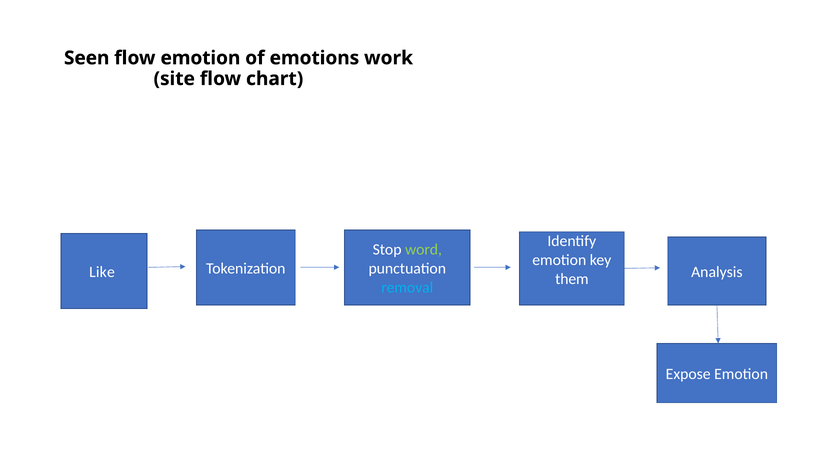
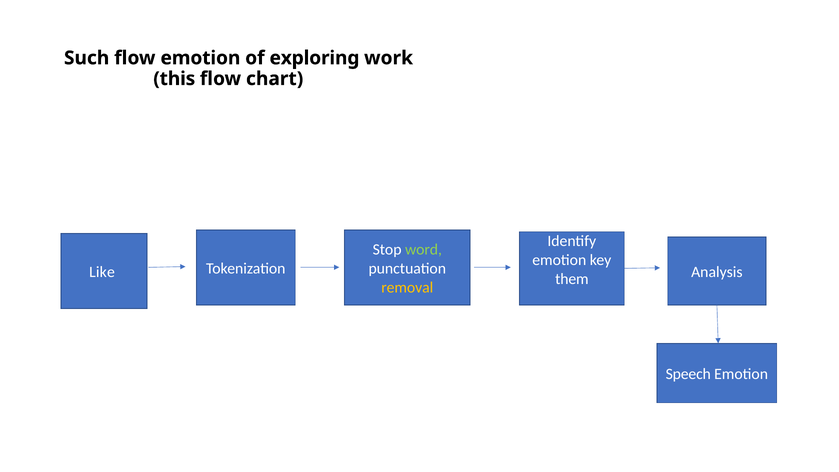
Seen: Seen -> Such
emotions: emotions -> exploring
site: site -> this
removal colour: light blue -> yellow
Expose: Expose -> Speech
